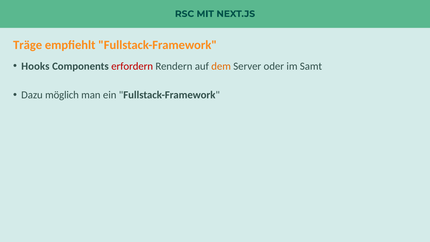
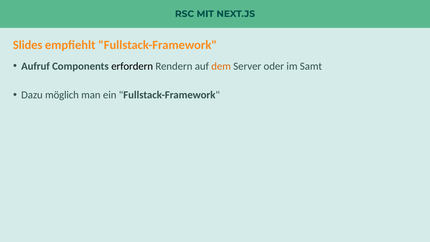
Träge: Träge -> Slides
Hooks: Hooks -> Aufruf
erfordern colour: red -> black
